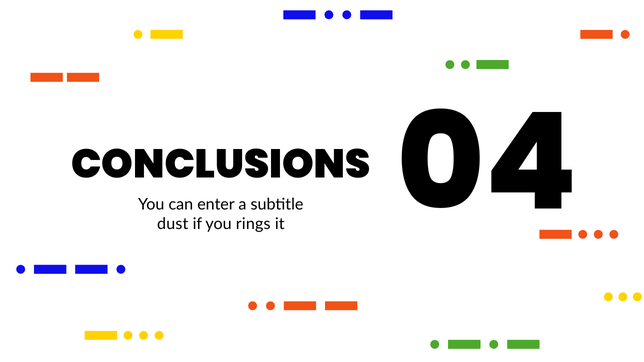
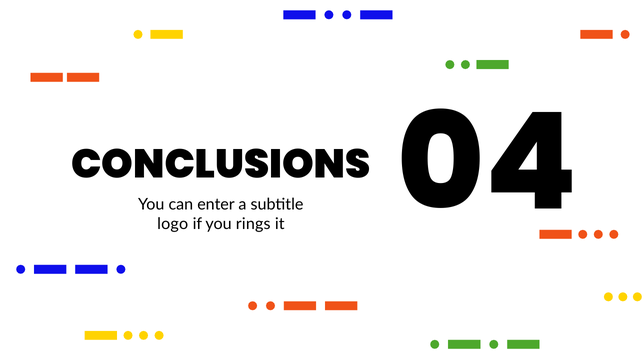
dust: dust -> logo
